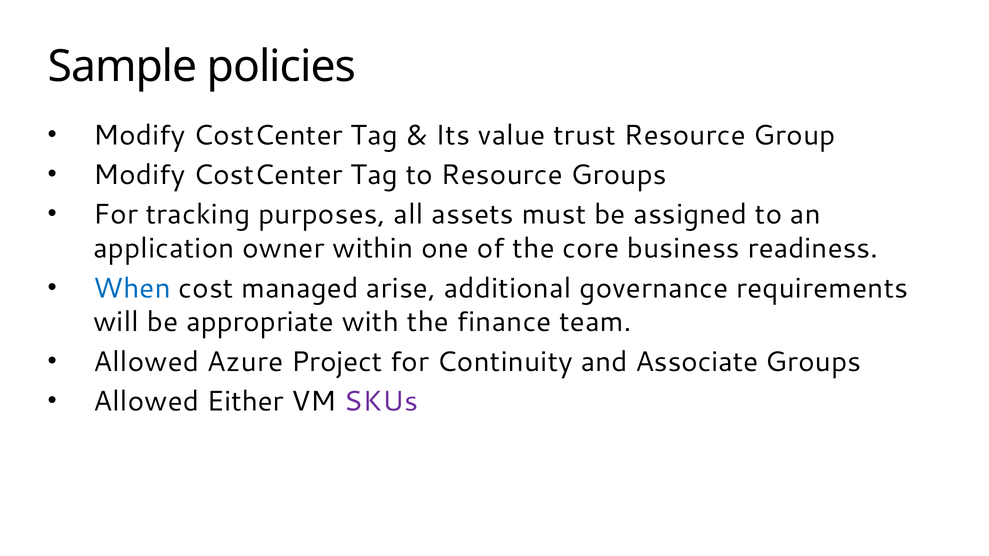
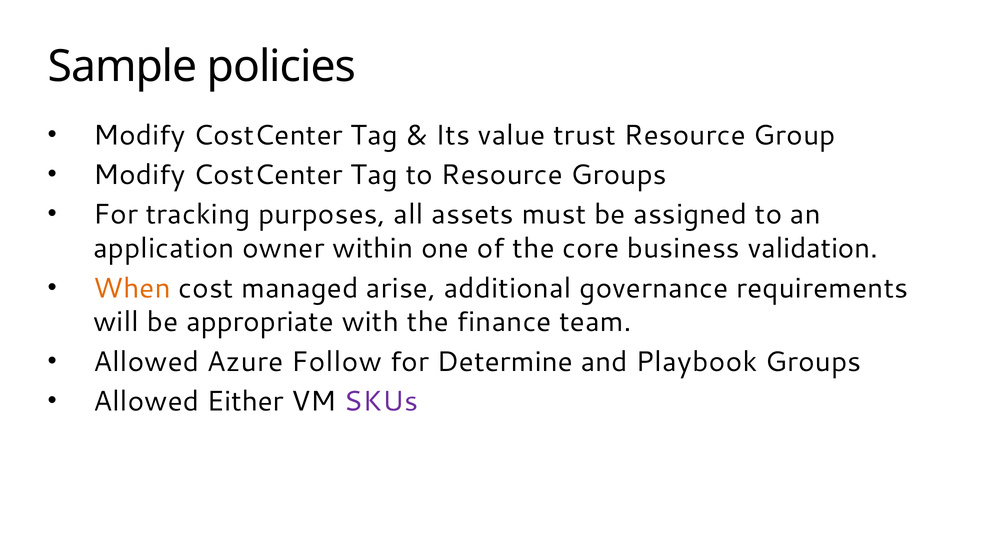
readiness: readiness -> validation
When colour: blue -> orange
Project: Project -> Follow
Continuity: Continuity -> Determine
Associate: Associate -> Playbook
